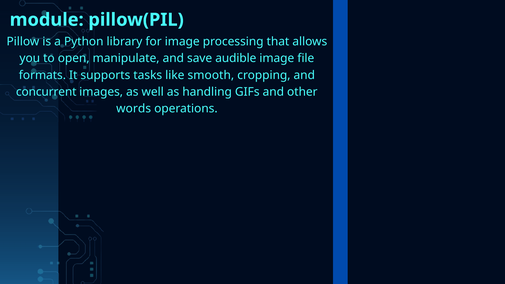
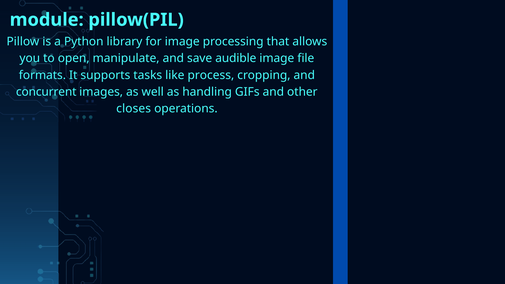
smooth: smooth -> process
words: words -> closes
